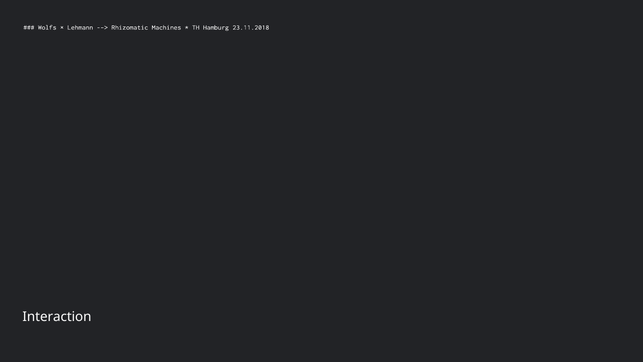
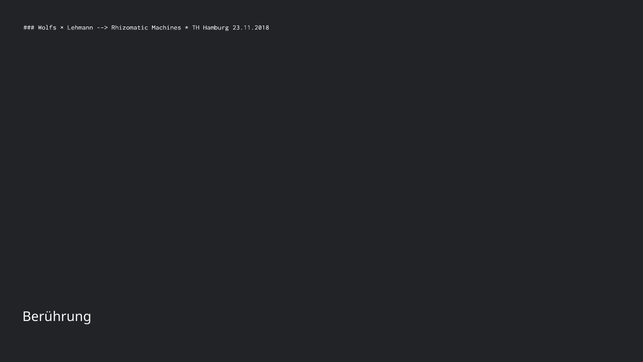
Interaction: Interaction -> Berührung
